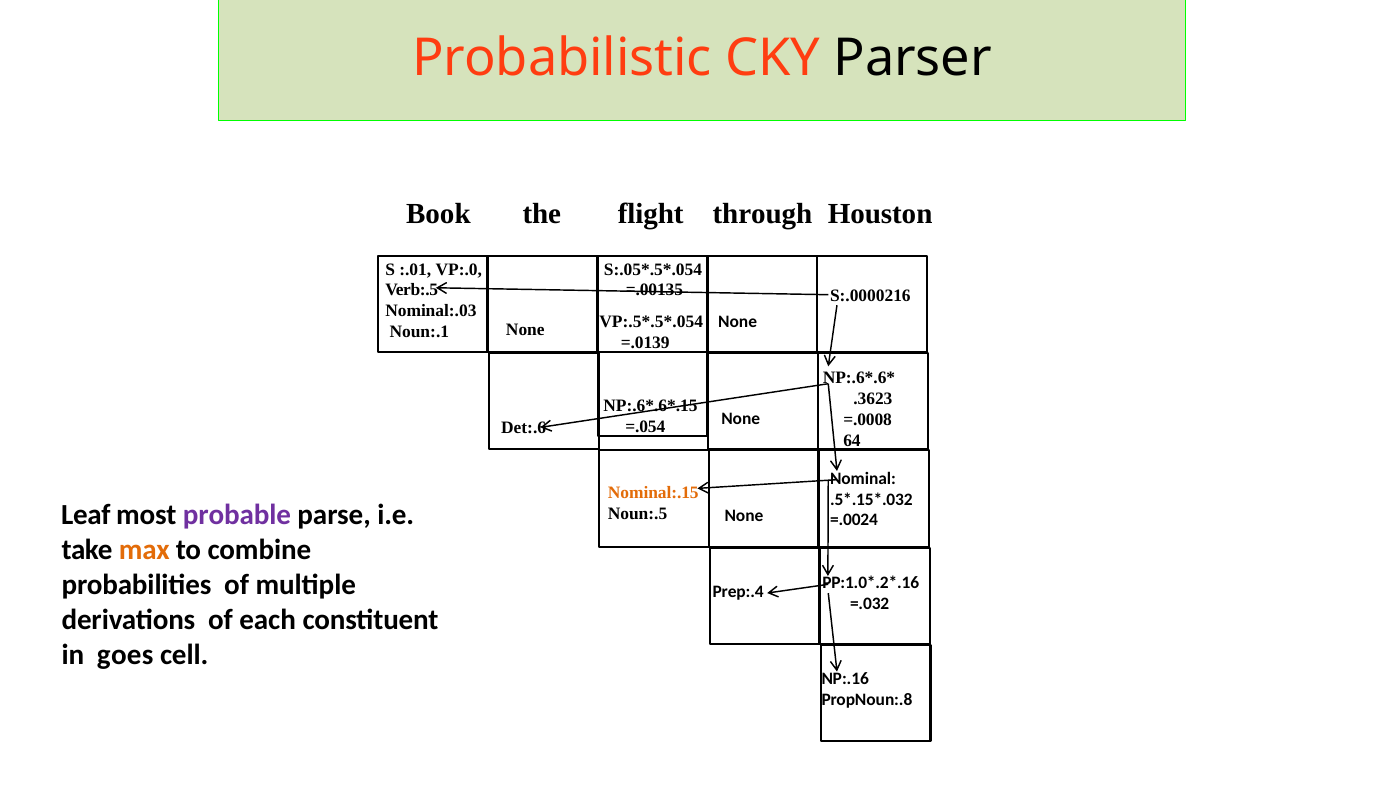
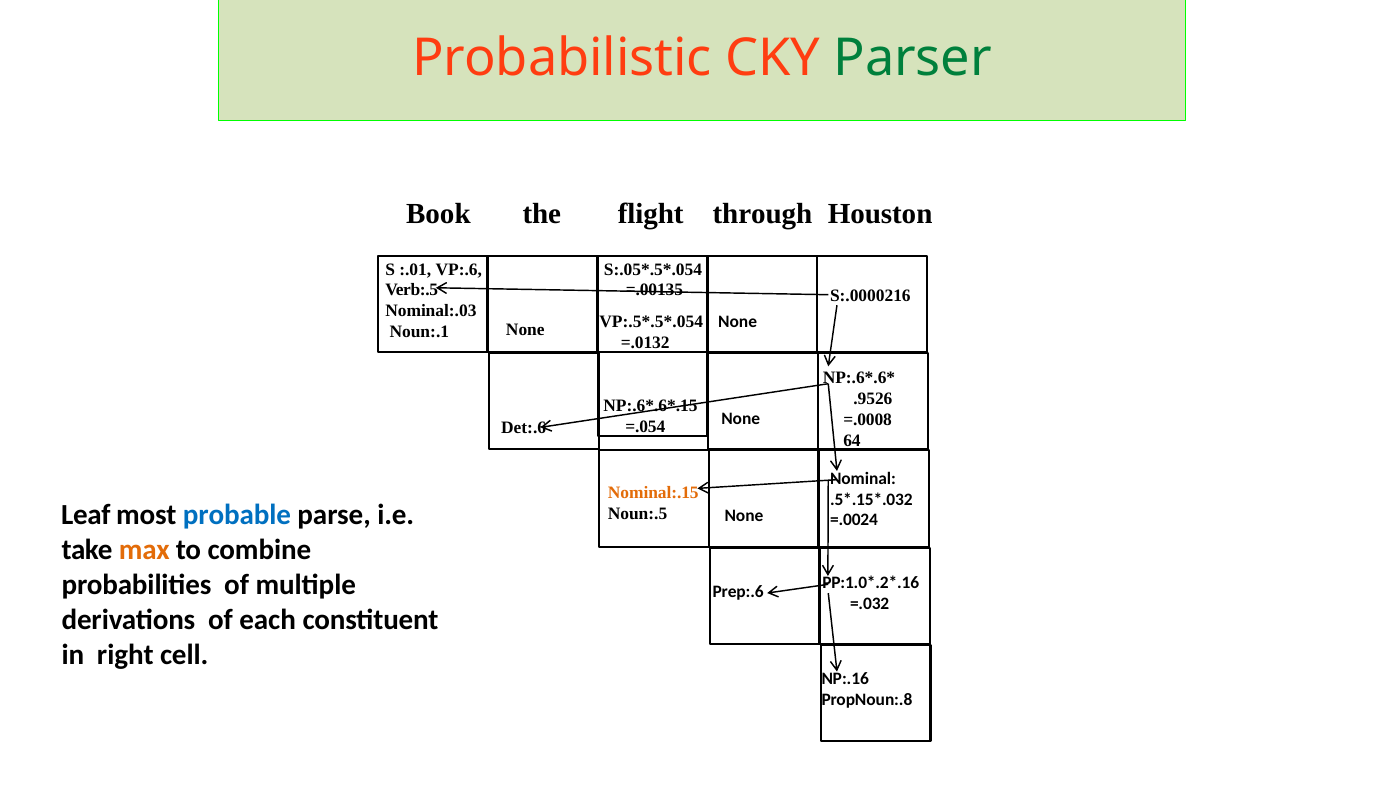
Parser colour: black -> green
VP:.0: VP:.0 -> VP:.6
=.0139: =.0139 -> =.0132
.3623: .3623 -> .9526
probable colour: purple -> blue
Prep:.4: Prep:.4 -> Prep:.6
goes: goes -> right
